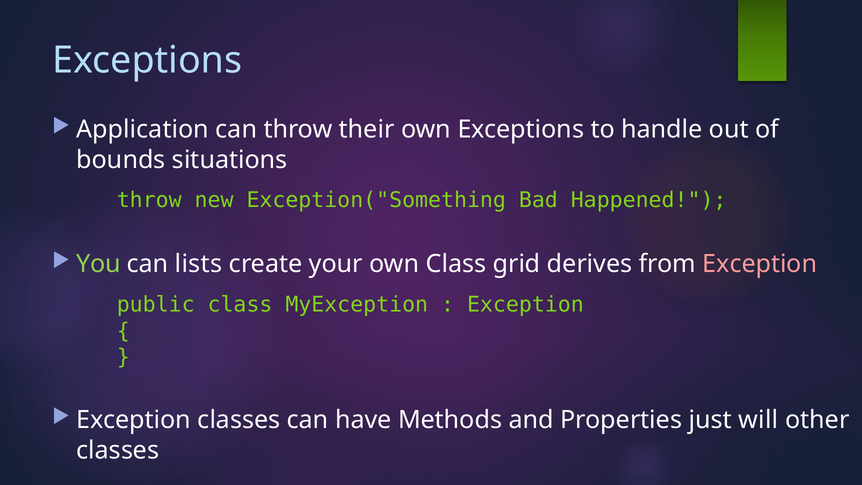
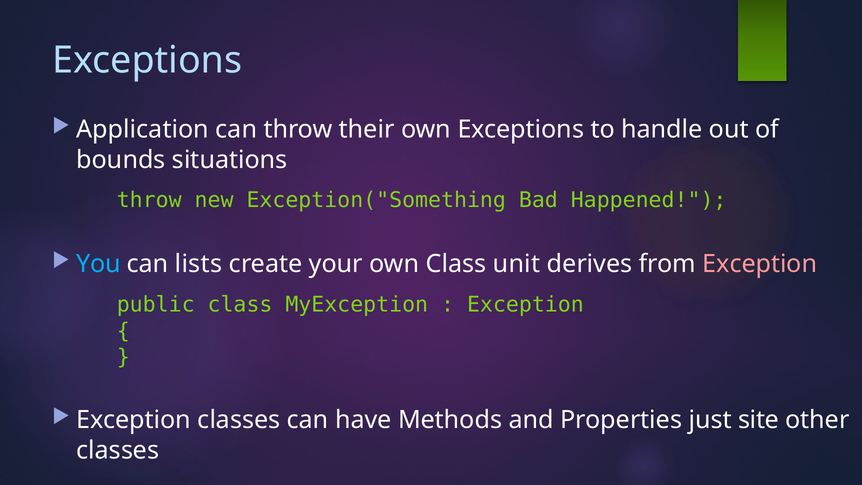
You colour: light green -> light blue
grid: grid -> unit
will: will -> site
